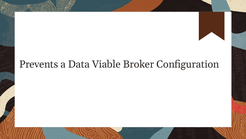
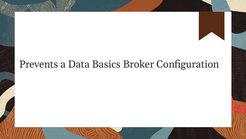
Viable: Viable -> Basics
